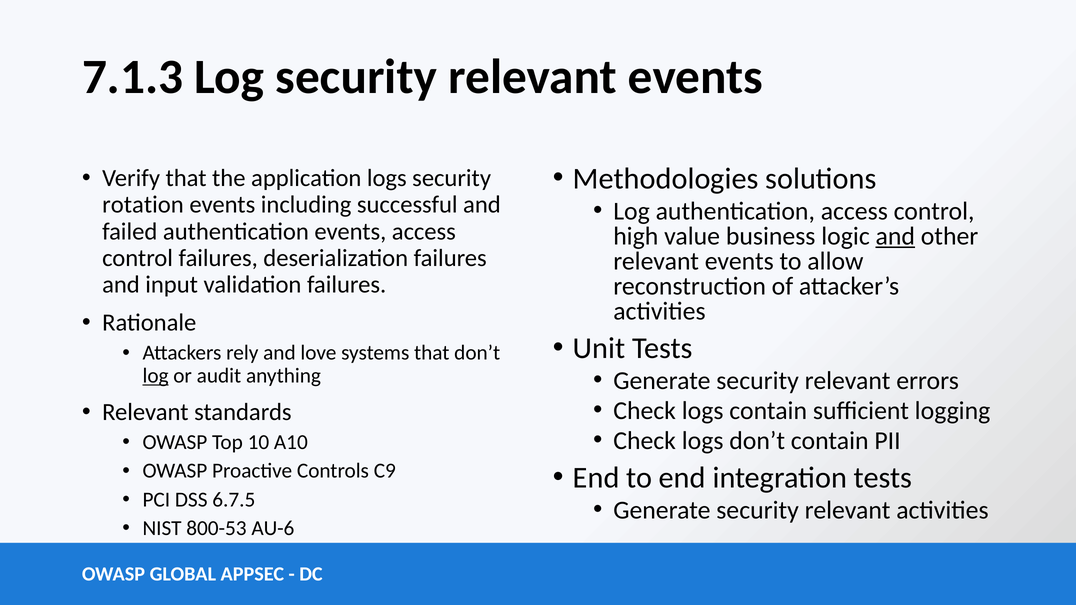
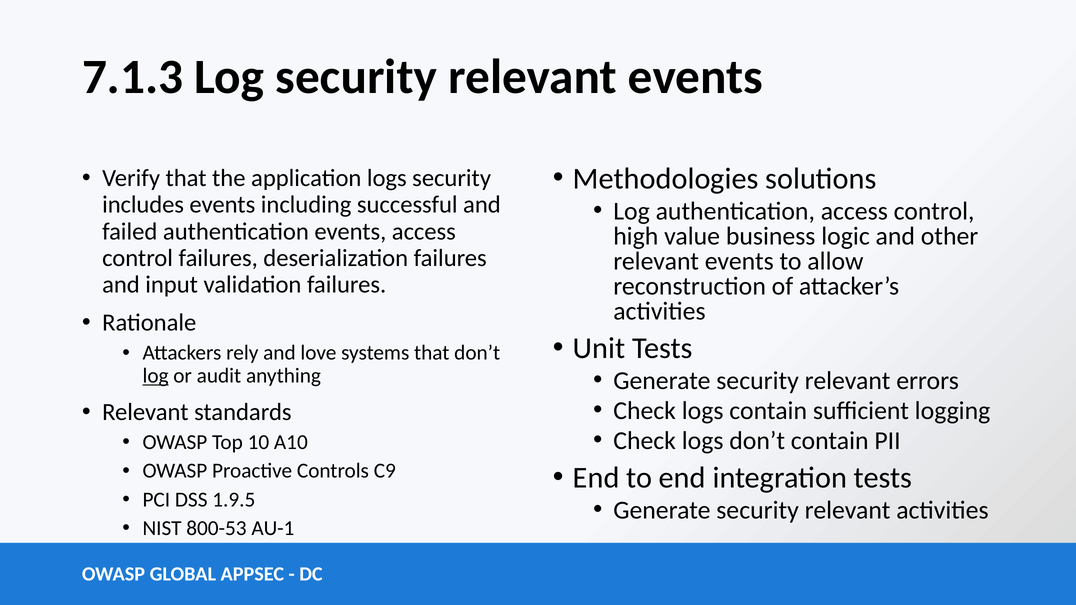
rotation: rotation -> includes
and at (895, 236) underline: present -> none
6.7.5: 6.7.5 -> 1.9.5
AU-6: AU-6 -> AU-1
